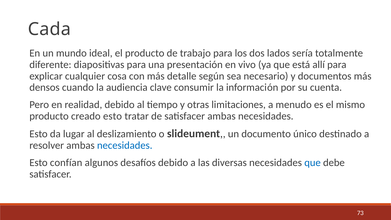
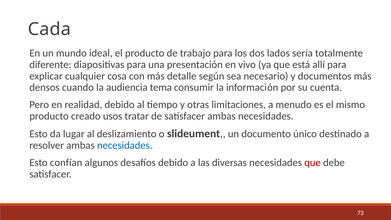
clave: clave -> tema
creado esto: esto -> usos
que at (313, 163) colour: blue -> red
